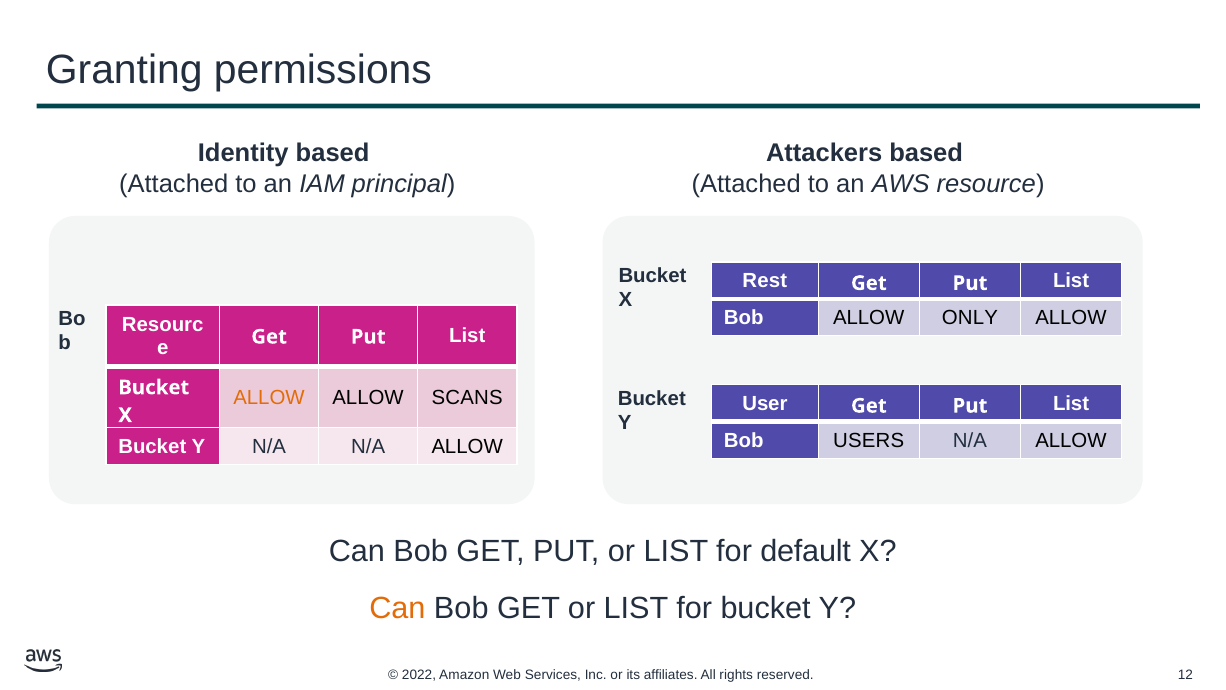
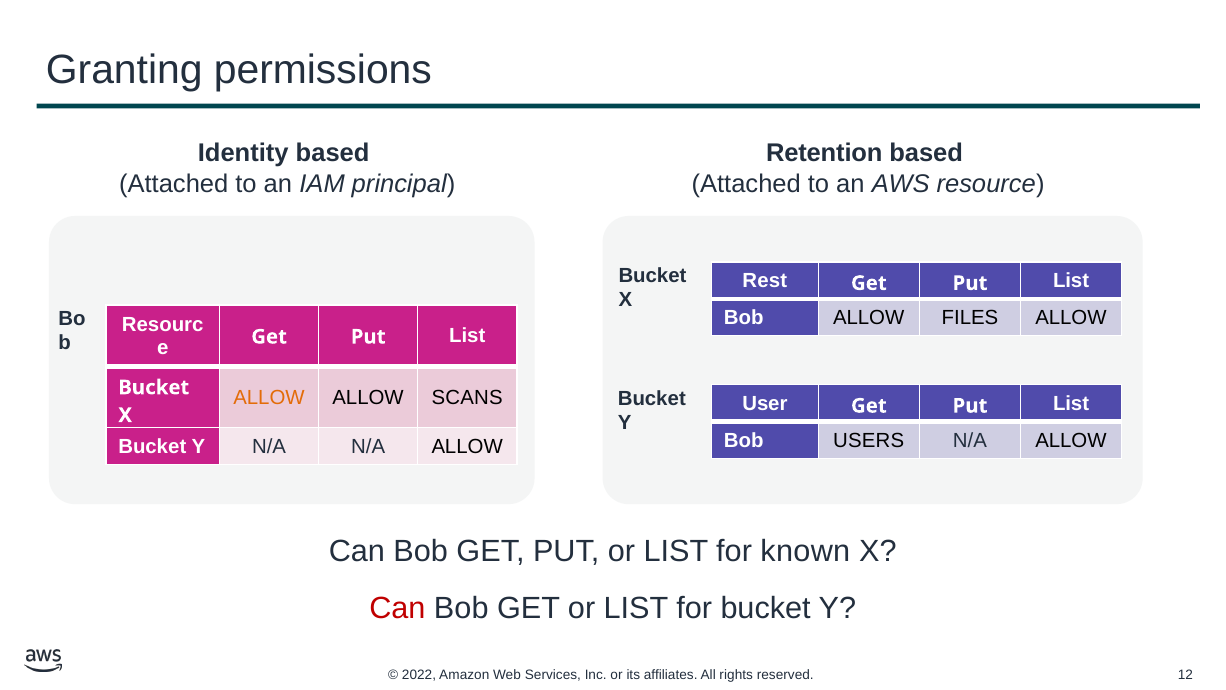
Attackers: Attackers -> Retention
ONLY: ONLY -> FILES
default: default -> known
Can at (397, 608) colour: orange -> red
